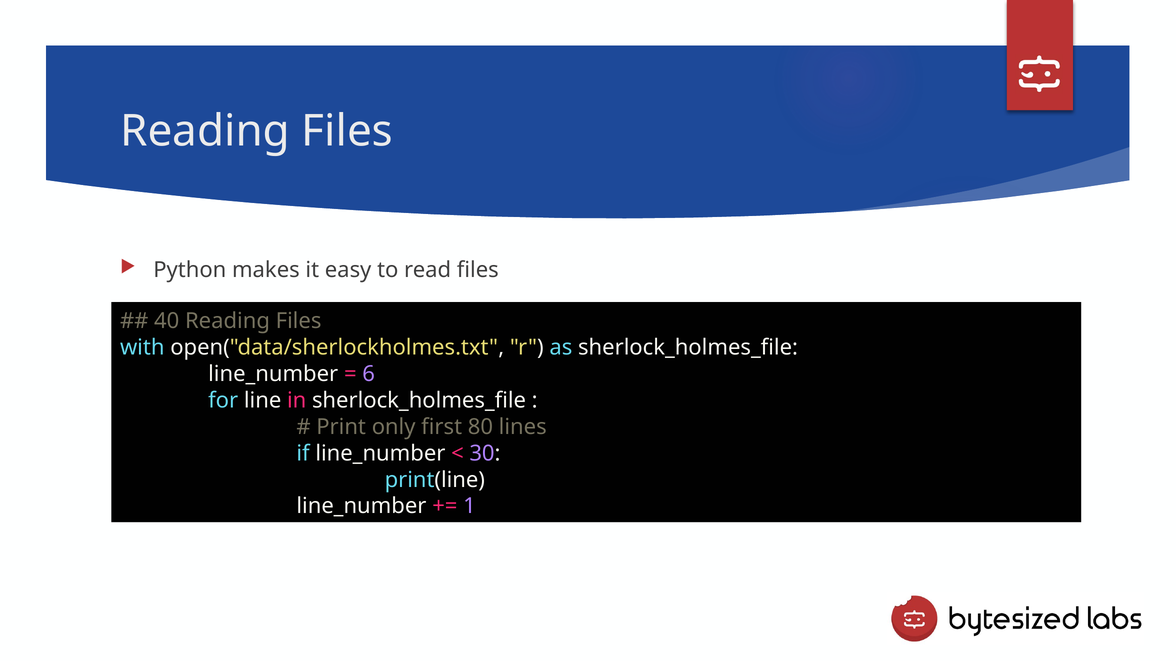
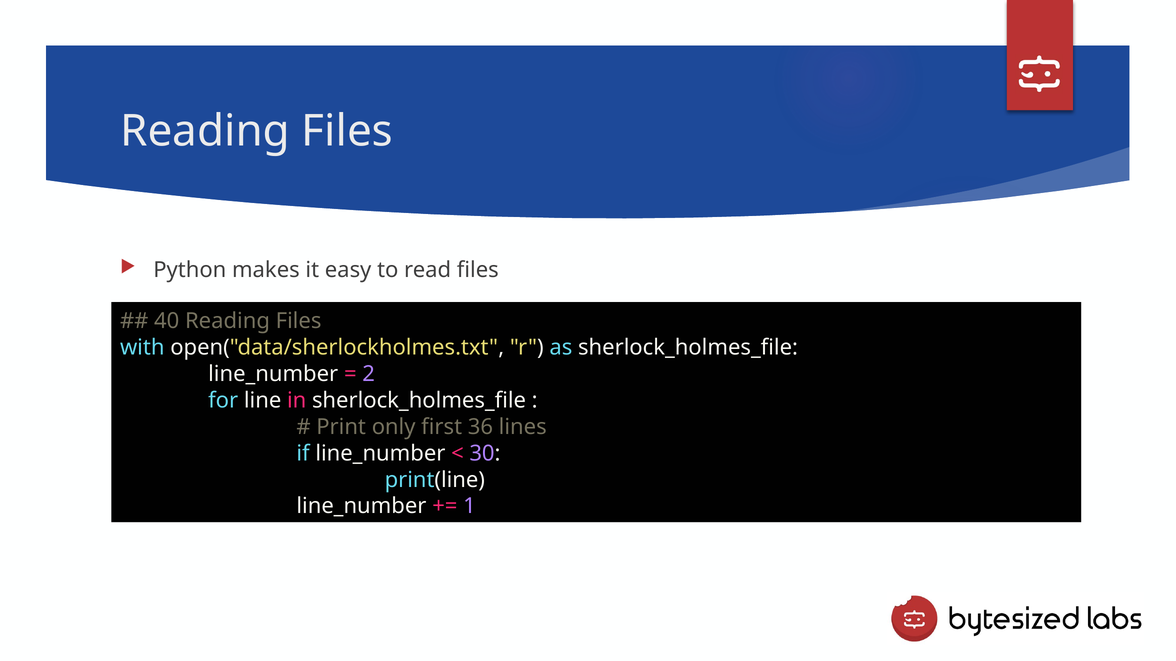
6: 6 -> 2
80: 80 -> 36
